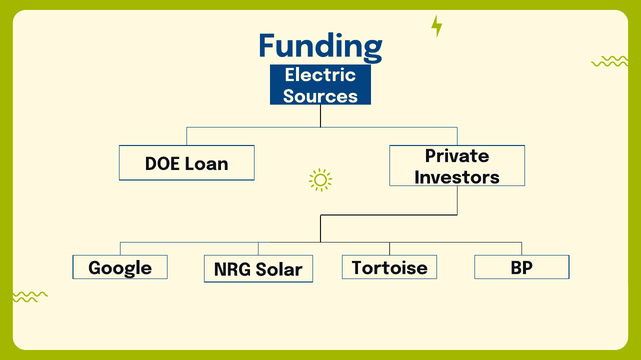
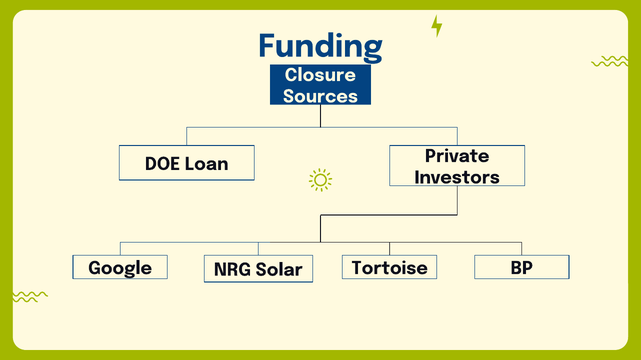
Electric: Electric -> Closure
